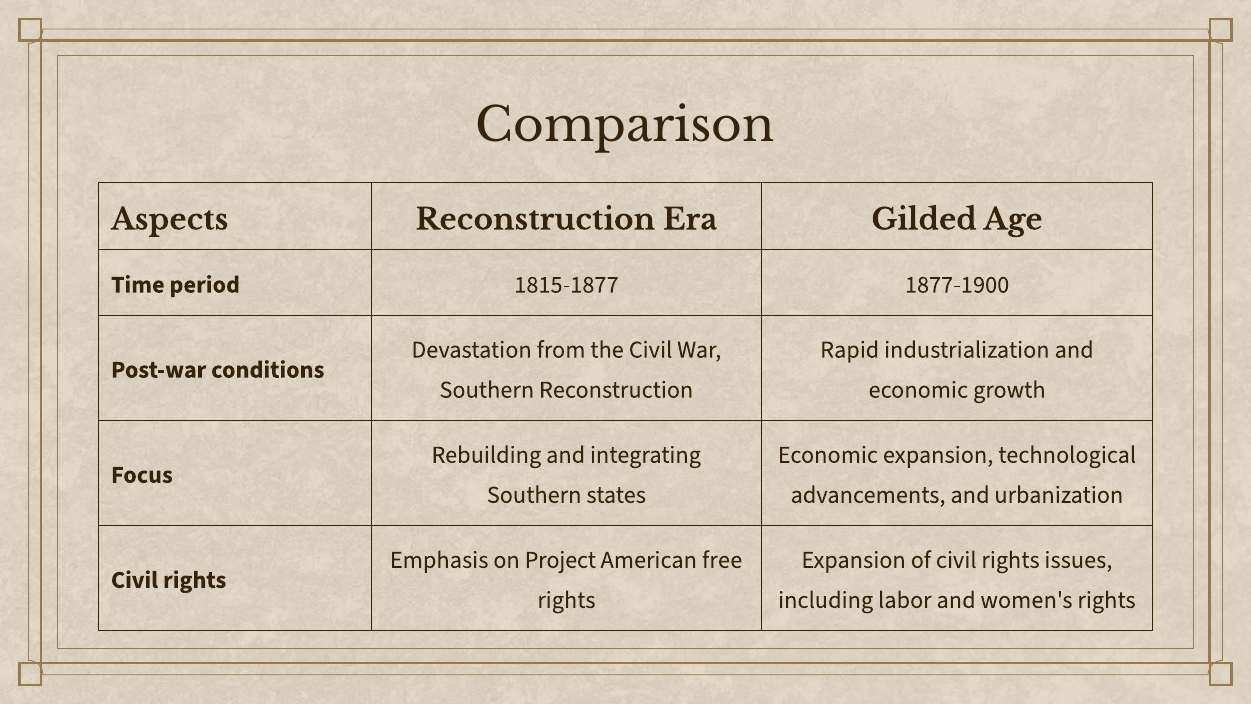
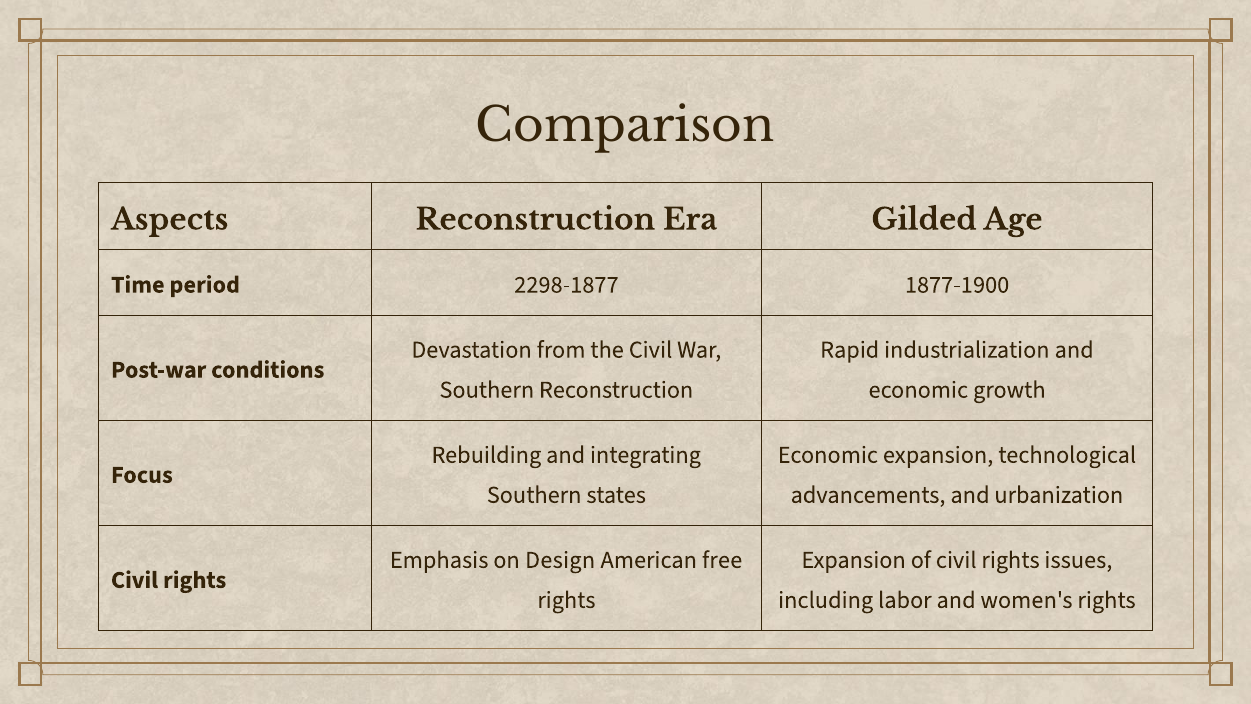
1815-1877: 1815-1877 -> 2298-1877
Project: Project -> Design
